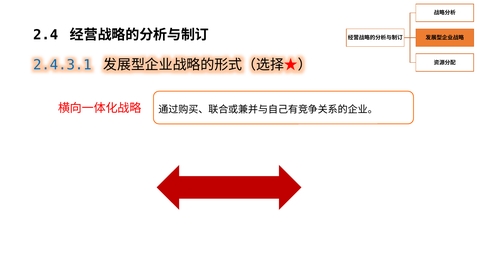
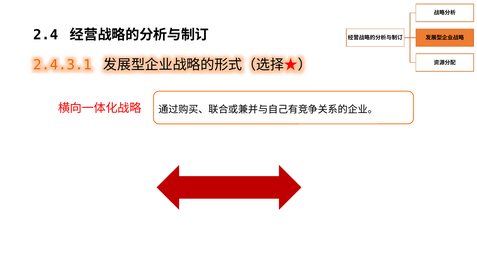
2.4.3.1 colour: blue -> orange
